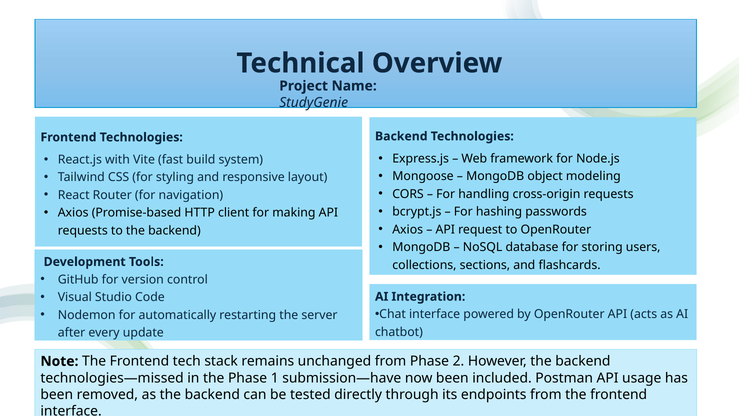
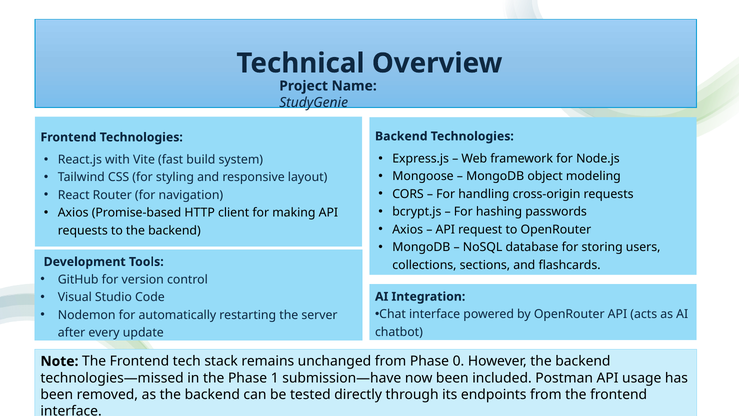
2: 2 -> 0
